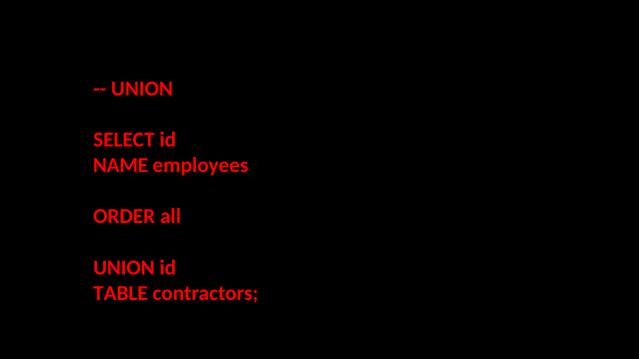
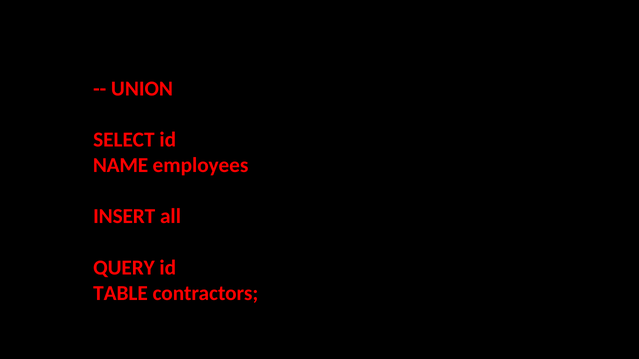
ORDER: ORDER -> INSERT
UNION at (124, 268): UNION -> QUERY
